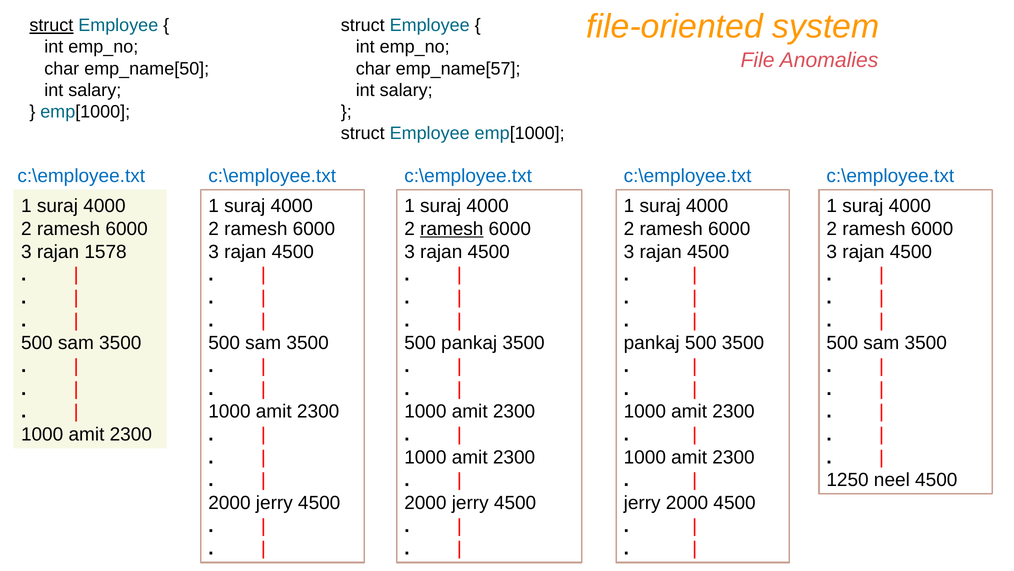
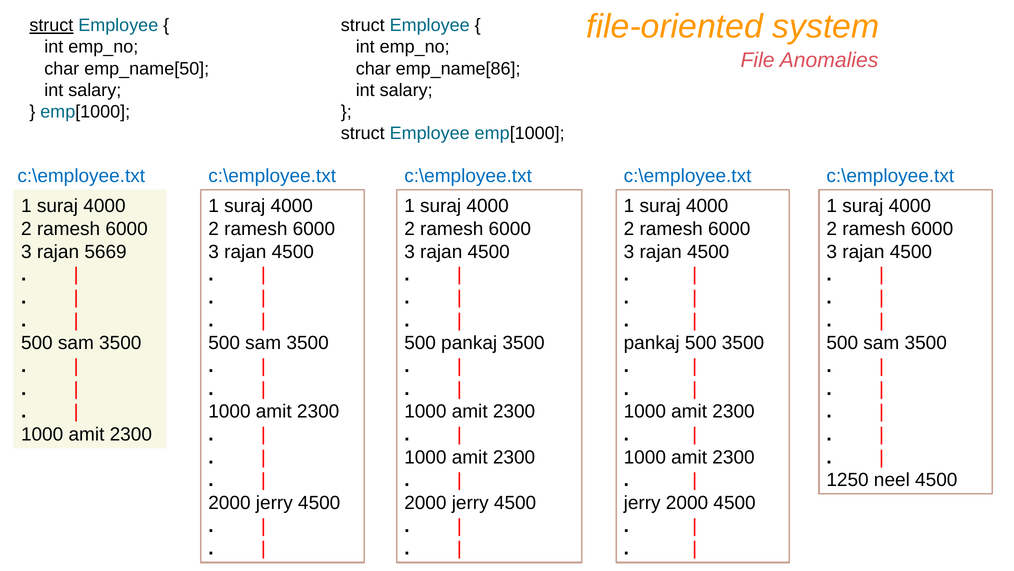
emp_name[57: emp_name[57 -> emp_name[86
ramesh at (452, 229) underline: present -> none
1578: 1578 -> 5669
